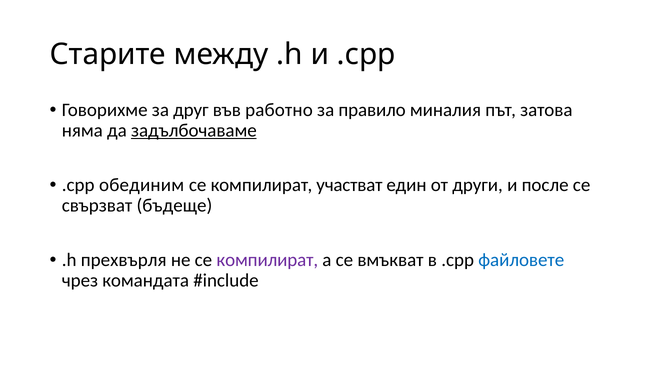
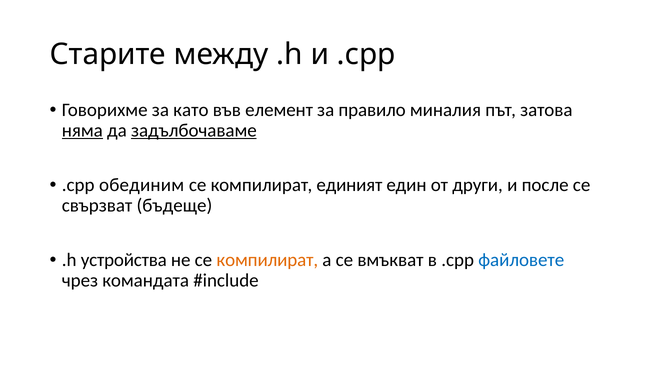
друг: друг -> като
работно: работно -> елемент
няма underline: none -> present
участват: участват -> единият
прехвърля: прехвърля -> устройства
компилират at (267, 260) colour: purple -> orange
